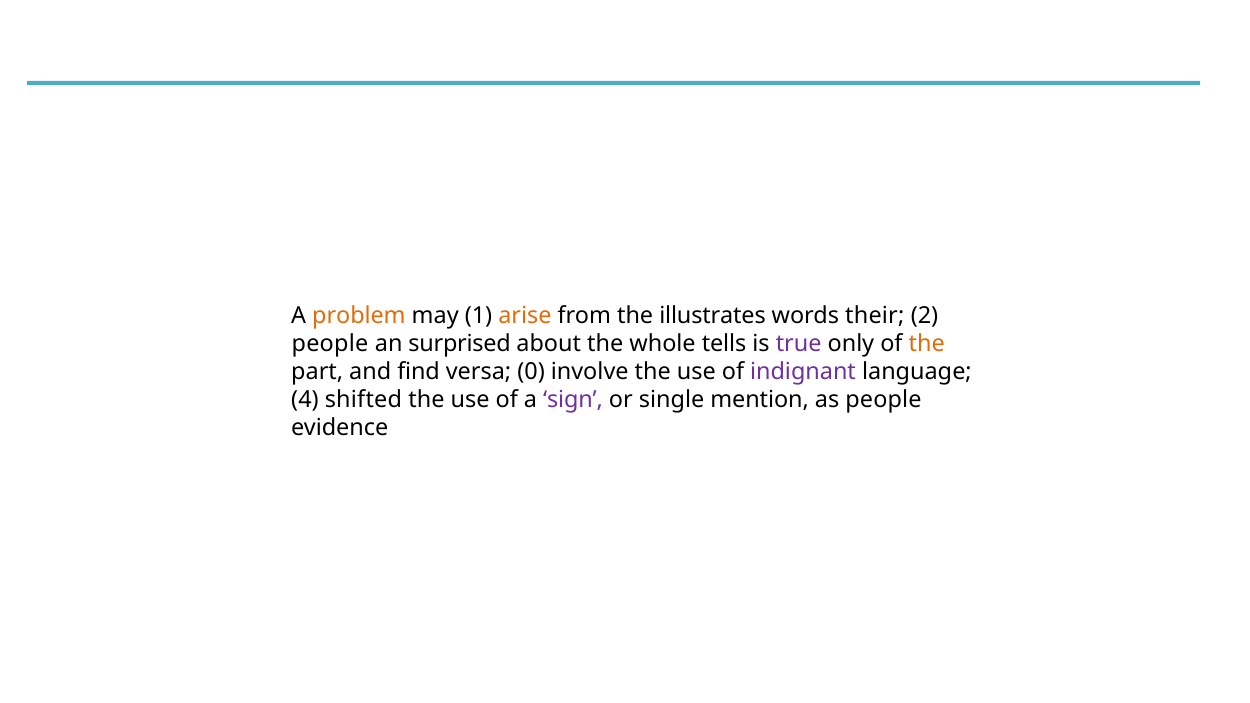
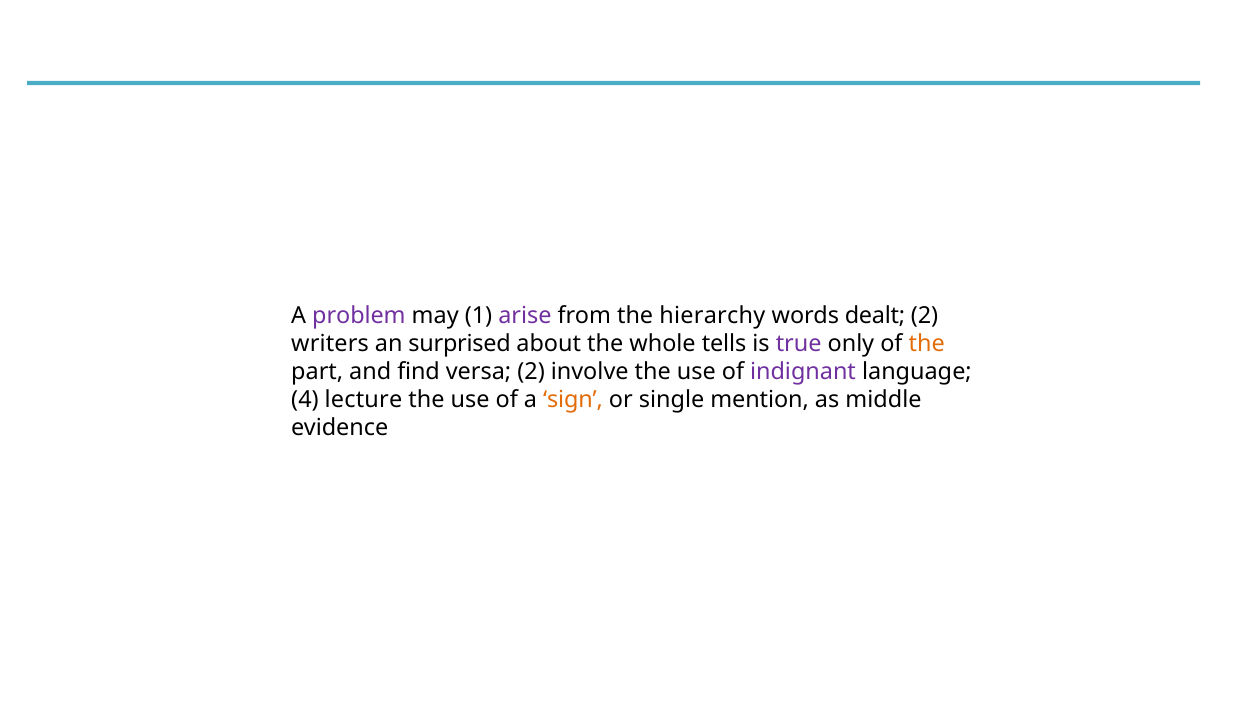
problem colour: orange -> purple
arise colour: orange -> purple
illustrates: illustrates -> hierarchy
their: their -> dealt
people at (330, 344): people -> writers
versa 0: 0 -> 2
shifted: shifted -> lecture
sign colour: purple -> orange
as people: people -> middle
